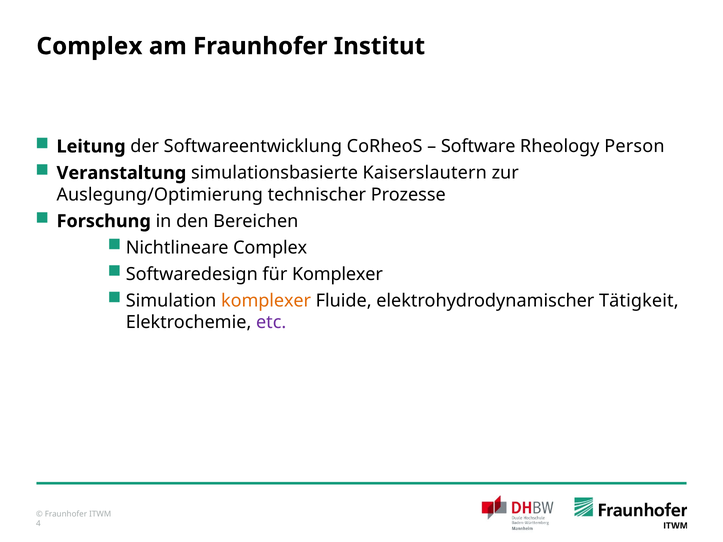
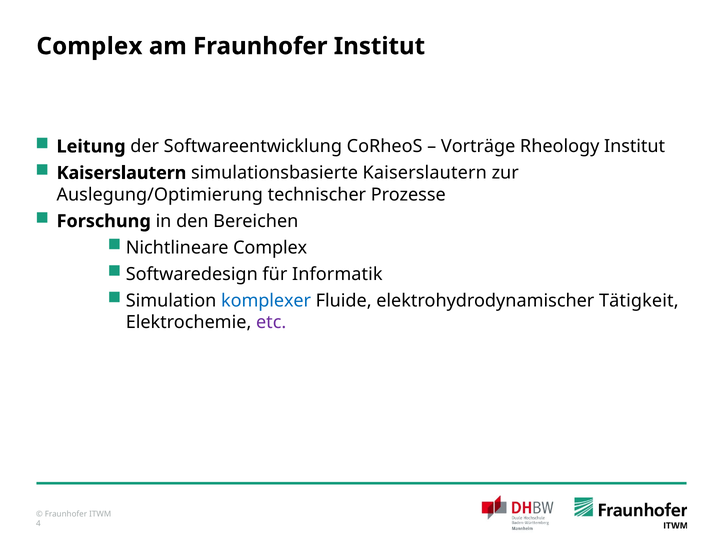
Software: Software -> Vorträge
Rheology Person: Person -> Institut
Veranstaltung at (121, 173): Veranstaltung -> Kaiserslautern
für Komplexer: Komplexer -> Informatik
komplexer at (266, 301) colour: orange -> blue
